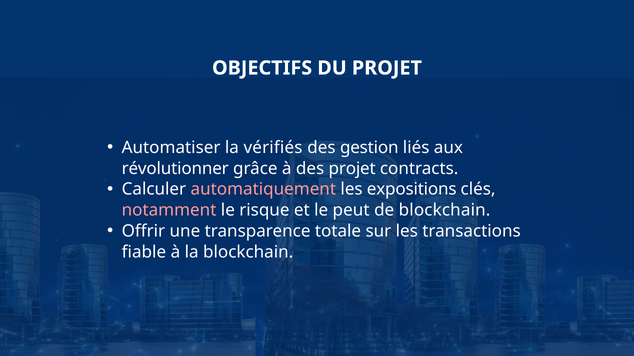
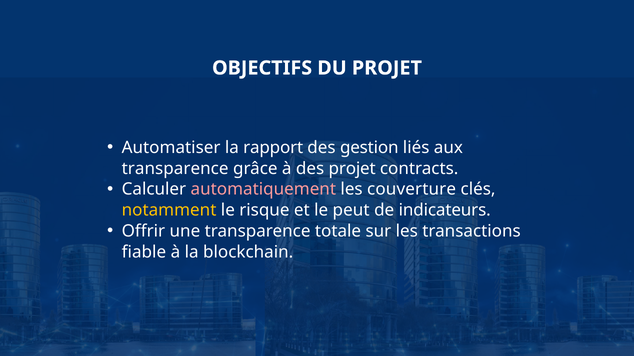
vérifiés: vérifiés -> rapport
révolutionner at (175, 169): révolutionner -> transparence
expositions: expositions -> couverture
notamment colour: pink -> yellow
de blockchain: blockchain -> indicateurs
